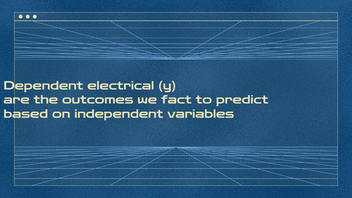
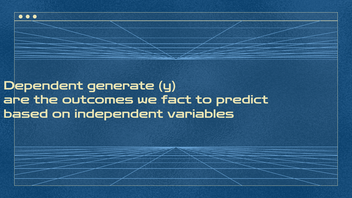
electrical: electrical -> generate
